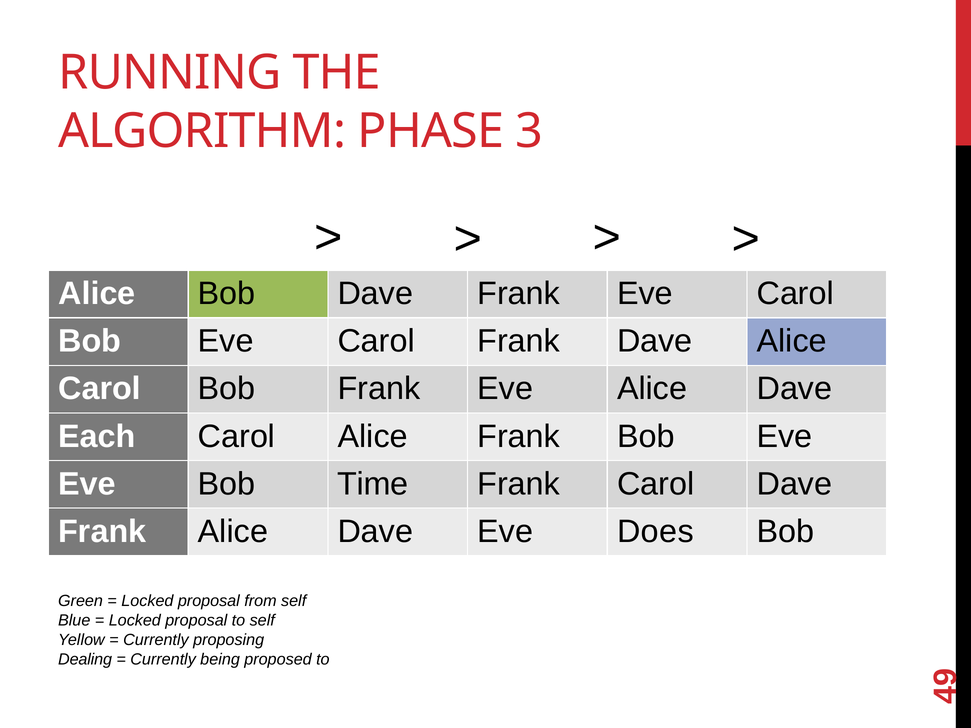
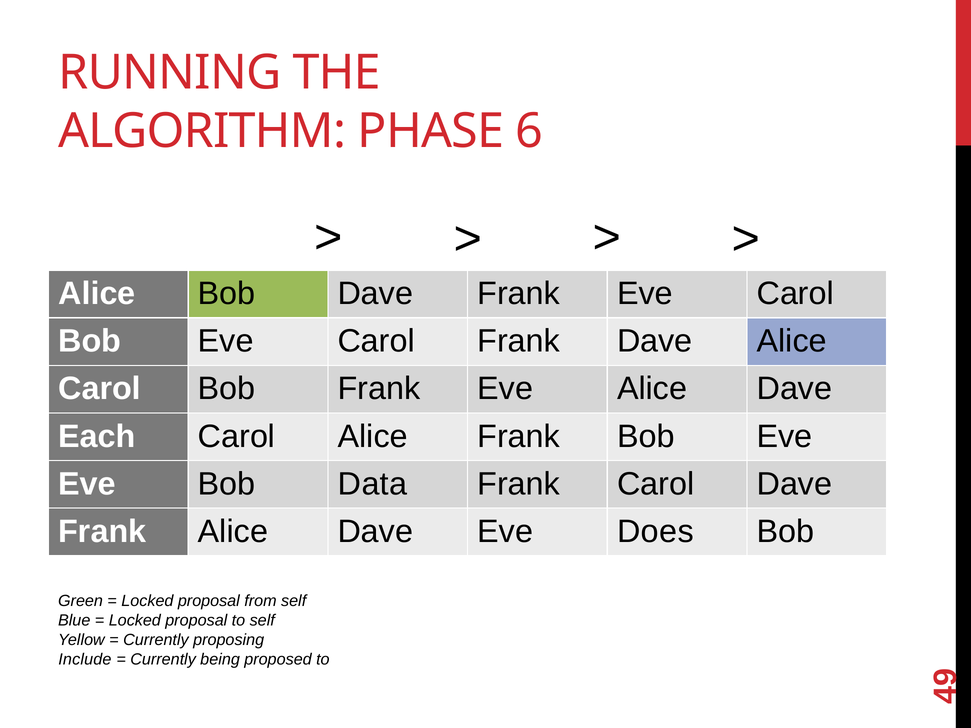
3: 3 -> 6
Time: Time -> Data
Dealing: Dealing -> Include
